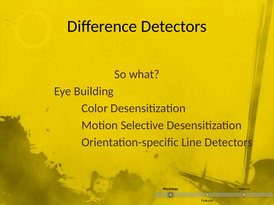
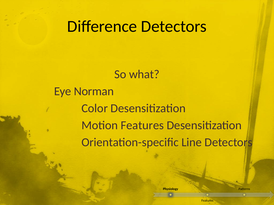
Building: Building -> Norman
Motion Selective: Selective -> Features
